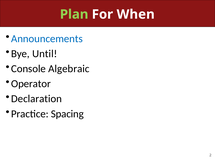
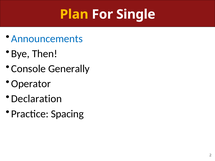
Plan colour: light green -> yellow
When: When -> Single
Until: Until -> Then
Algebraic: Algebraic -> Generally
